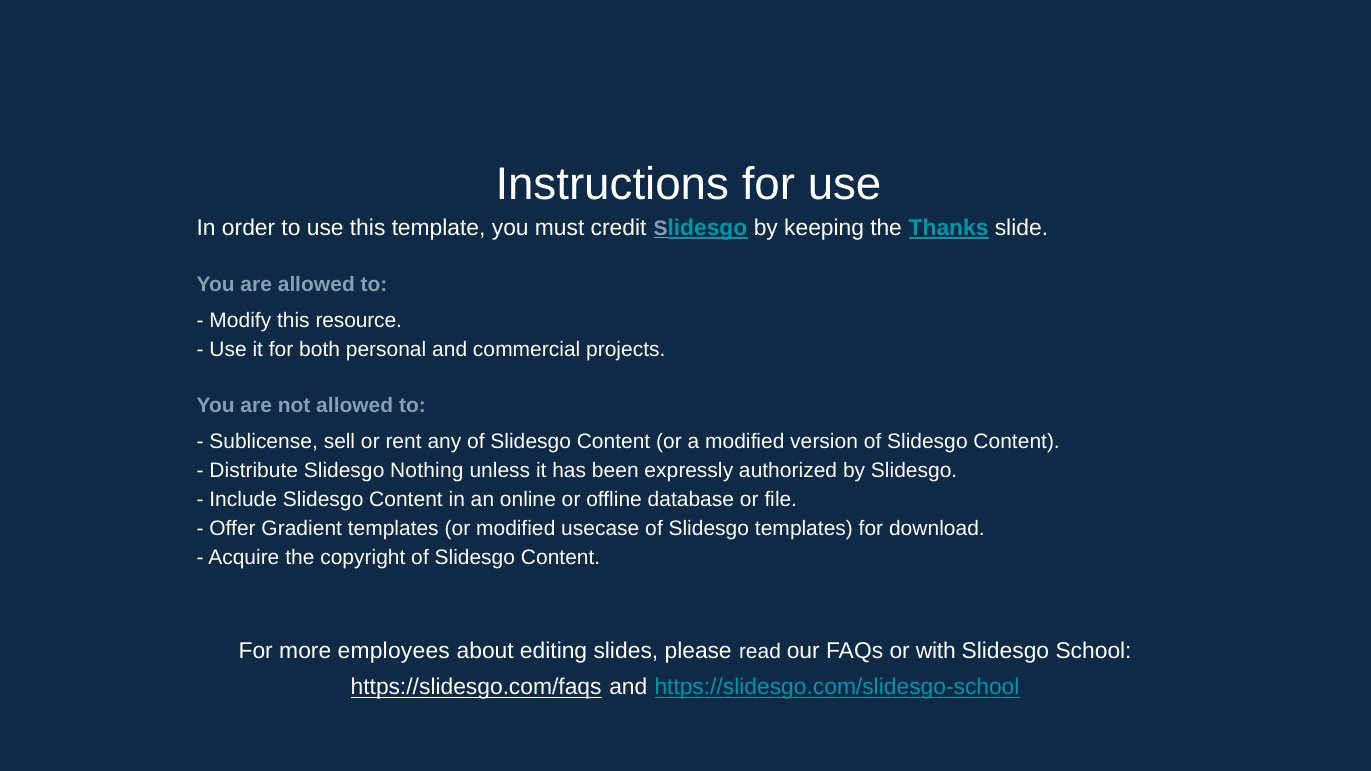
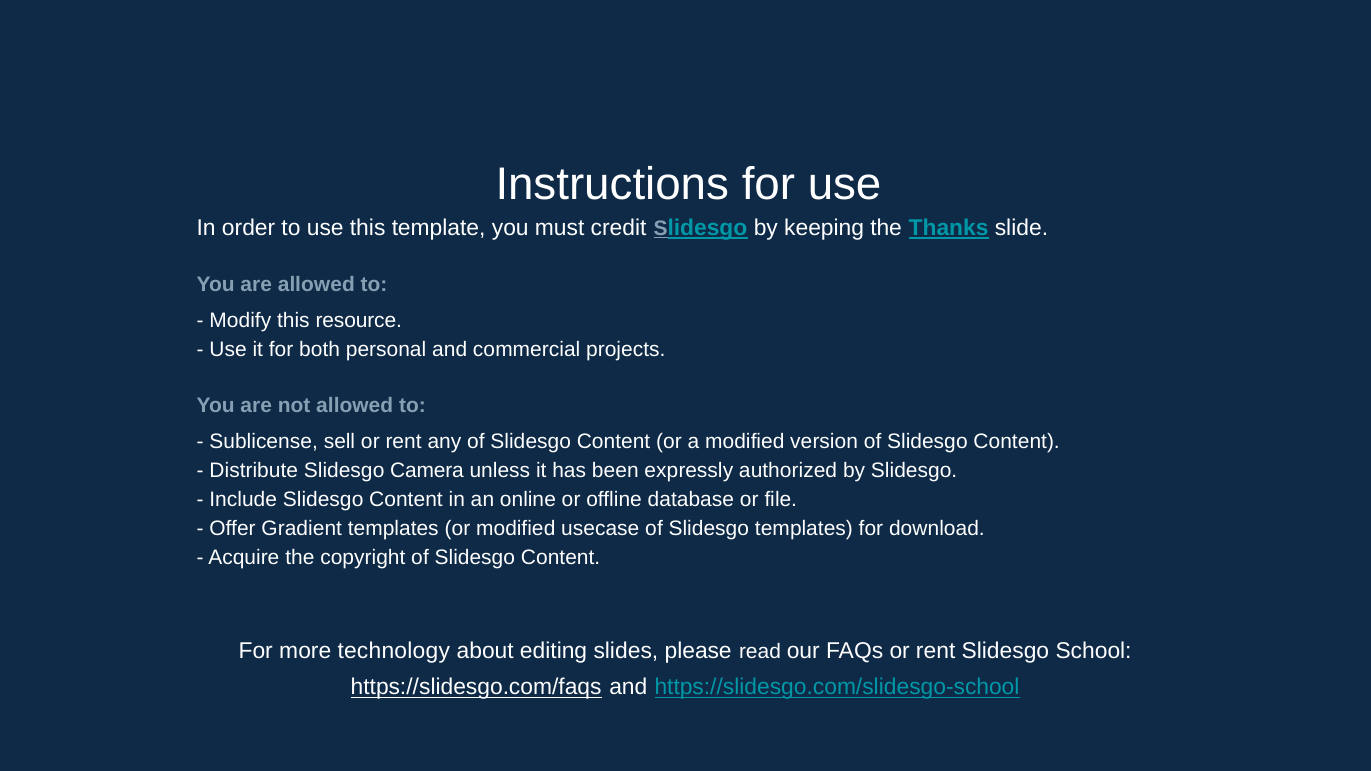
Nothing: Nothing -> Camera
employees: employees -> technology
FAQs or with: with -> rent
